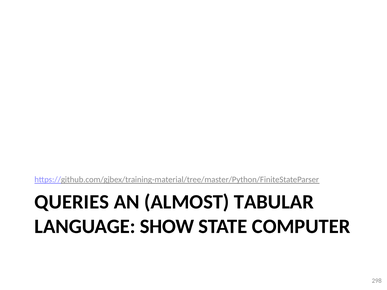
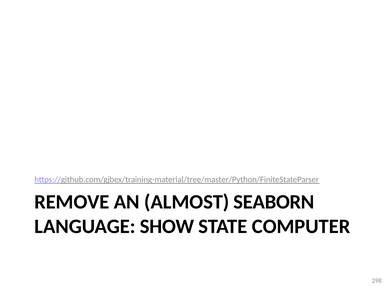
QUERIES: QUERIES -> REMOVE
TABULAR: TABULAR -> SEABORN
